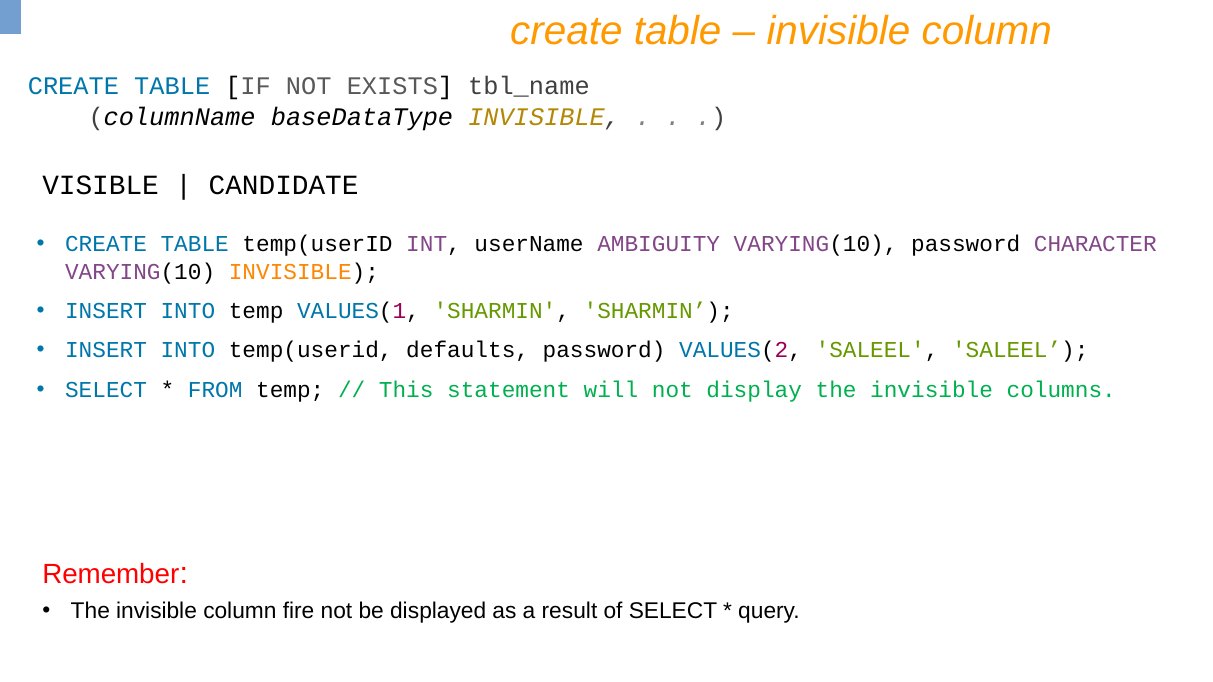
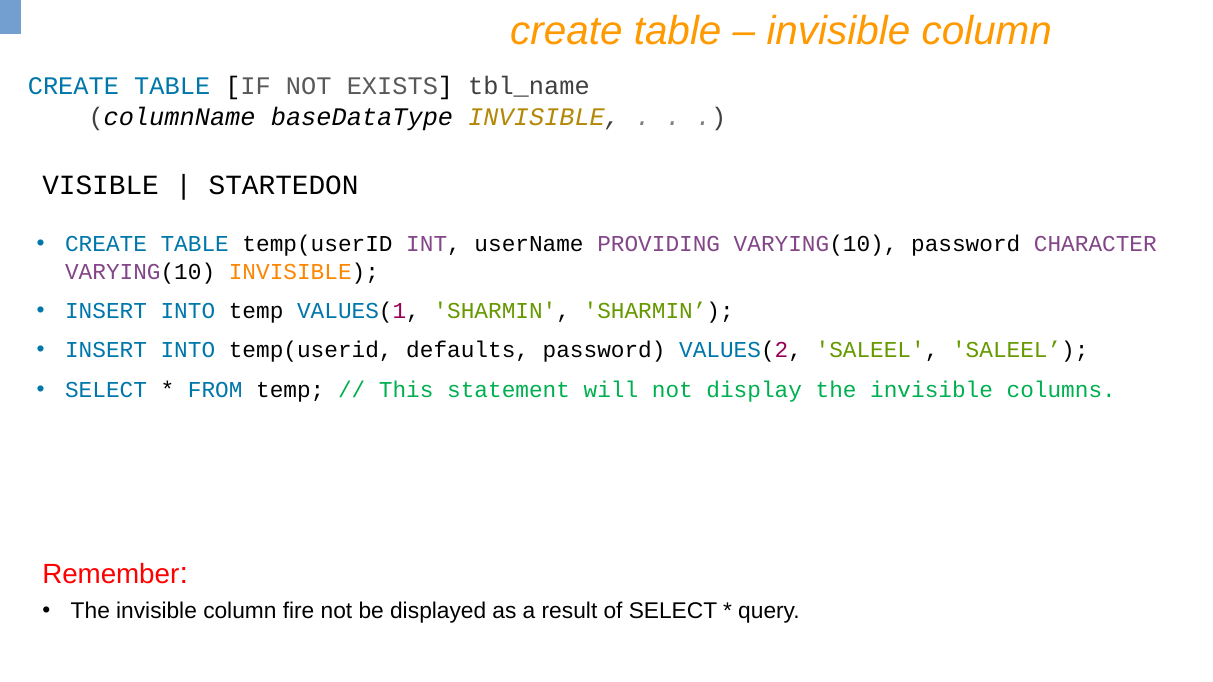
CANDIDATE: CANDIDATE -> STARTEDON
AMBIGUITY: AMBIGUITY -> PROVIDING
